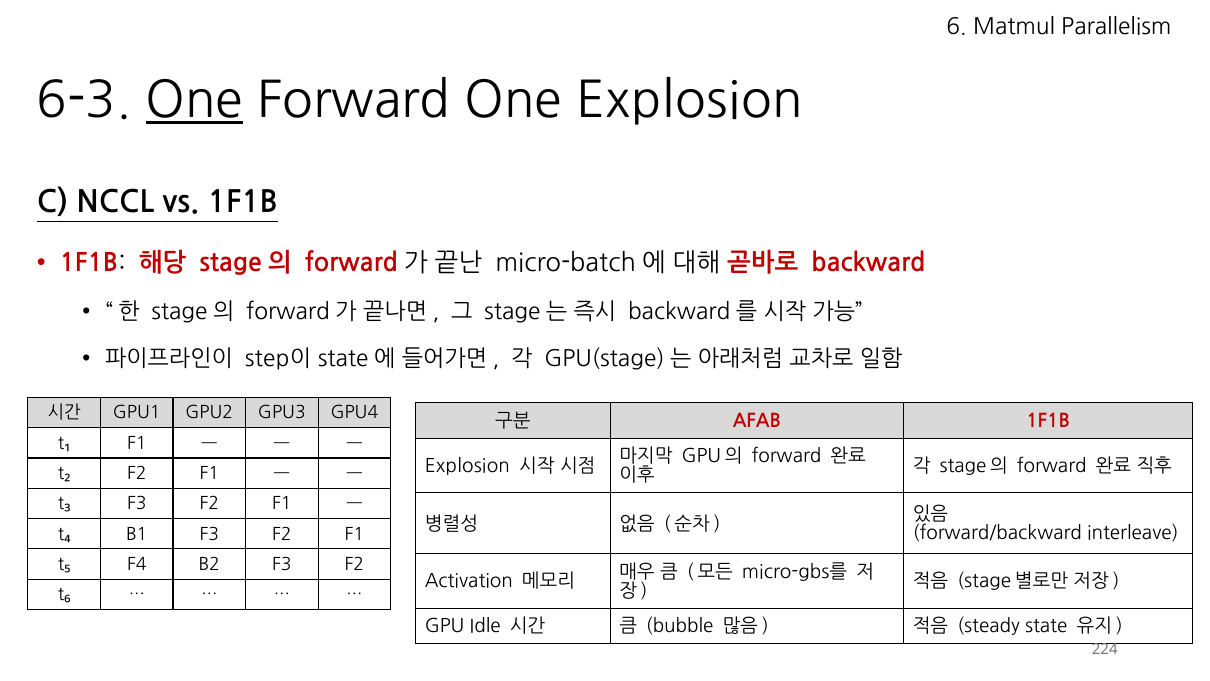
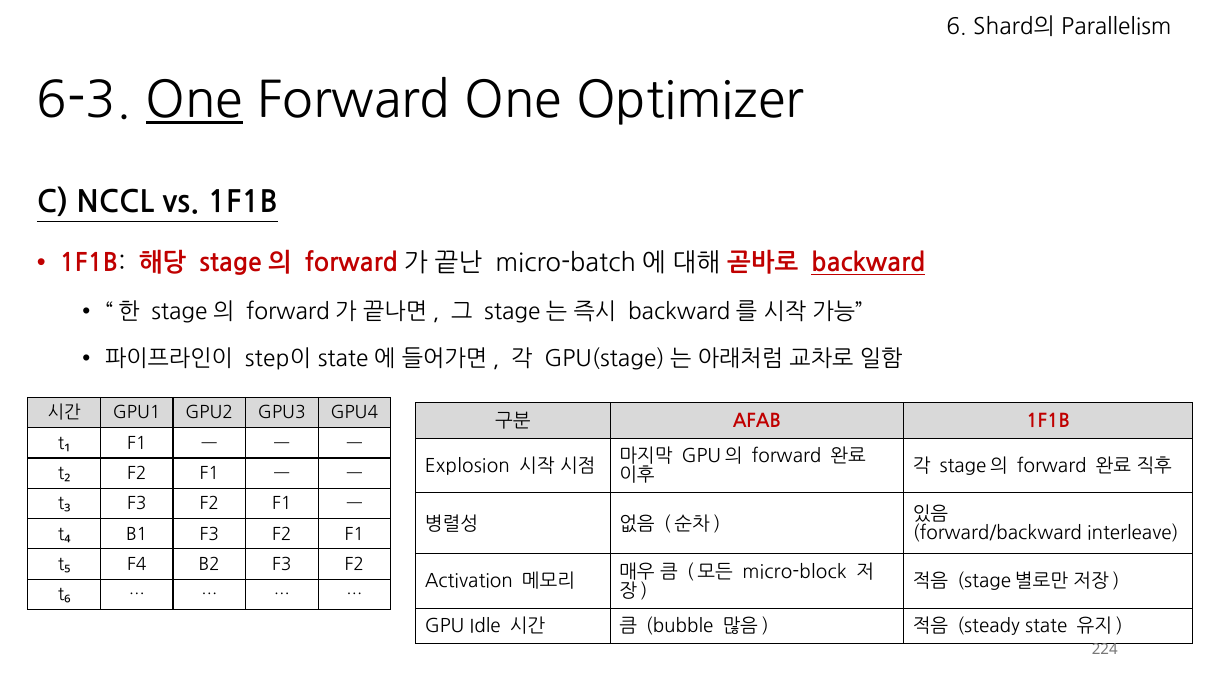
Matmul: Matmul -> Shard의
One Explosion: Explosion -> Optimizer
backward underline: none -> present
micro-gbs를: micro-gbs를 -> micro-block
